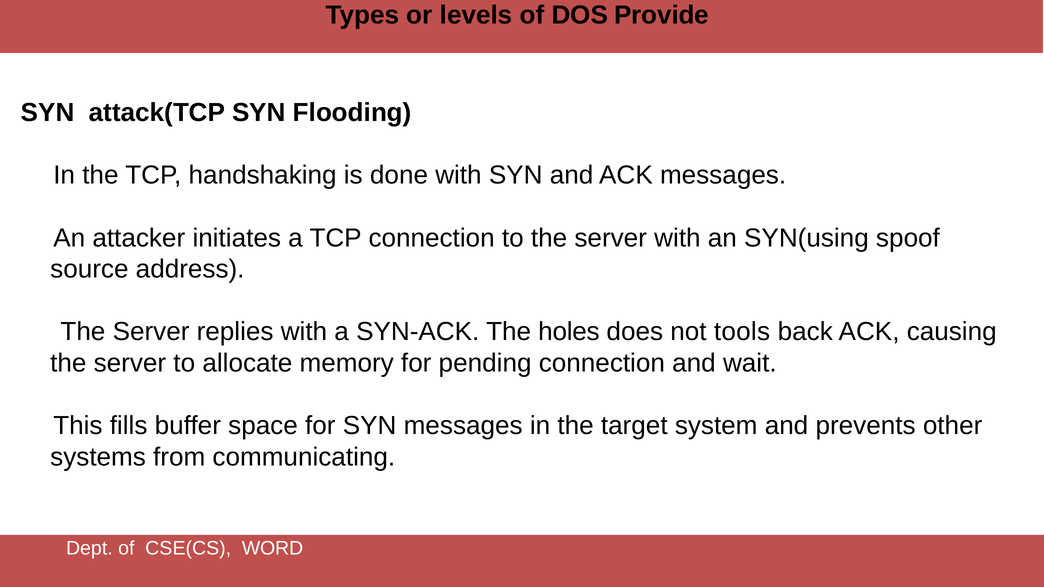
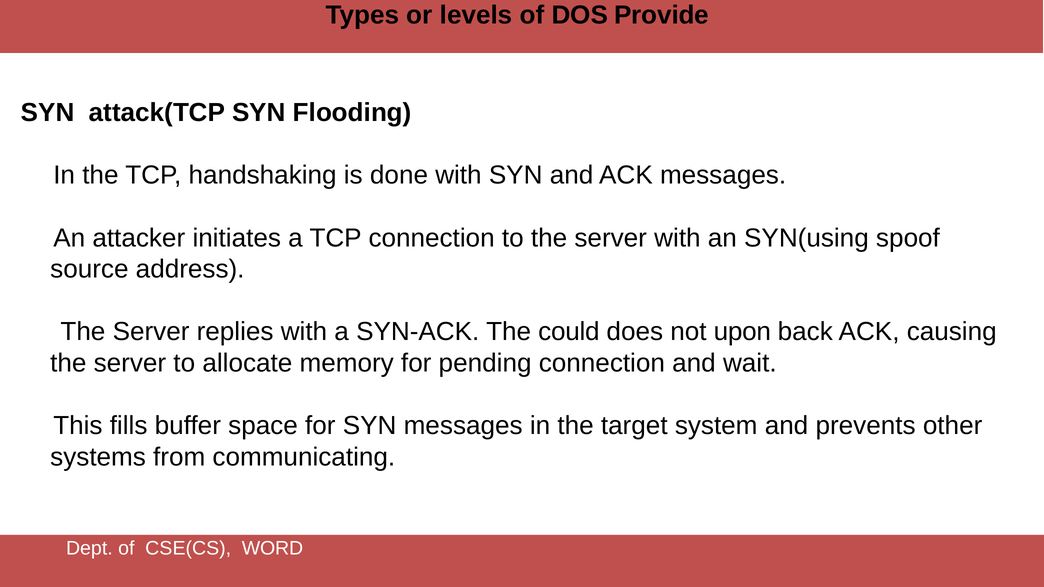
holes: holes -> could
tools: tools -> upon
